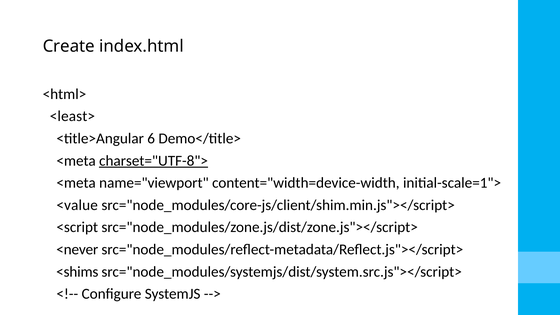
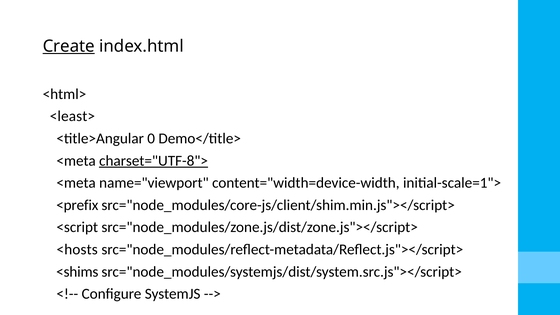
Create underline: none -> present
6: 6 -> 0
<value: <value -> <prefix
<never: <never -> <hosts
